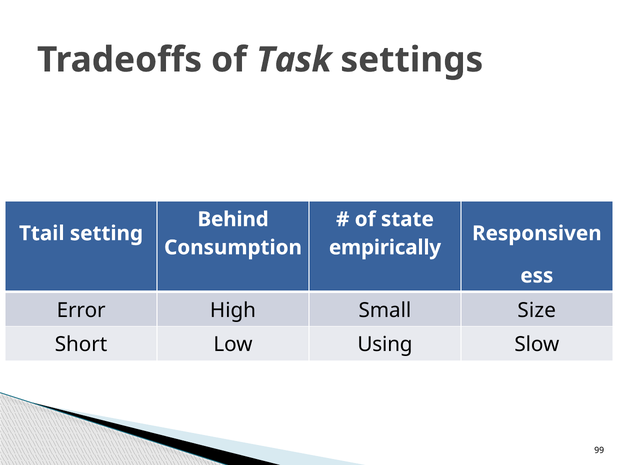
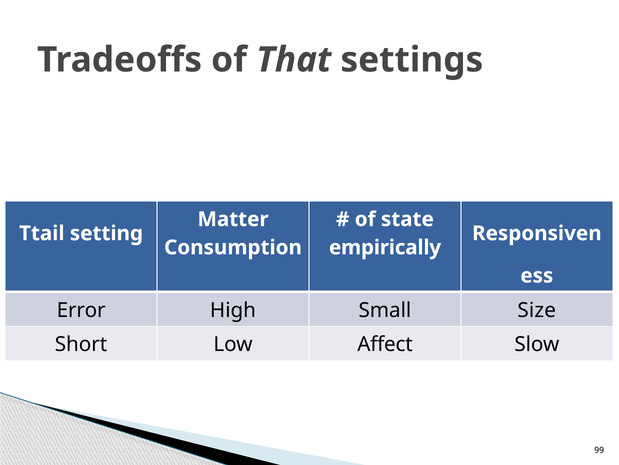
Task: Task -> That
Behind: Behind -> Matter
Using: Using -> Affect
